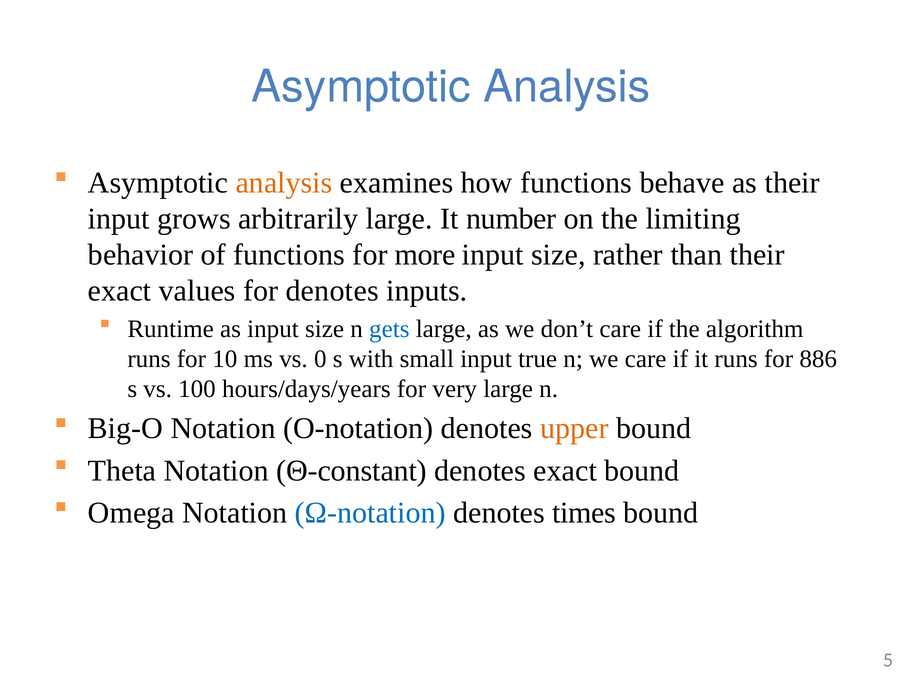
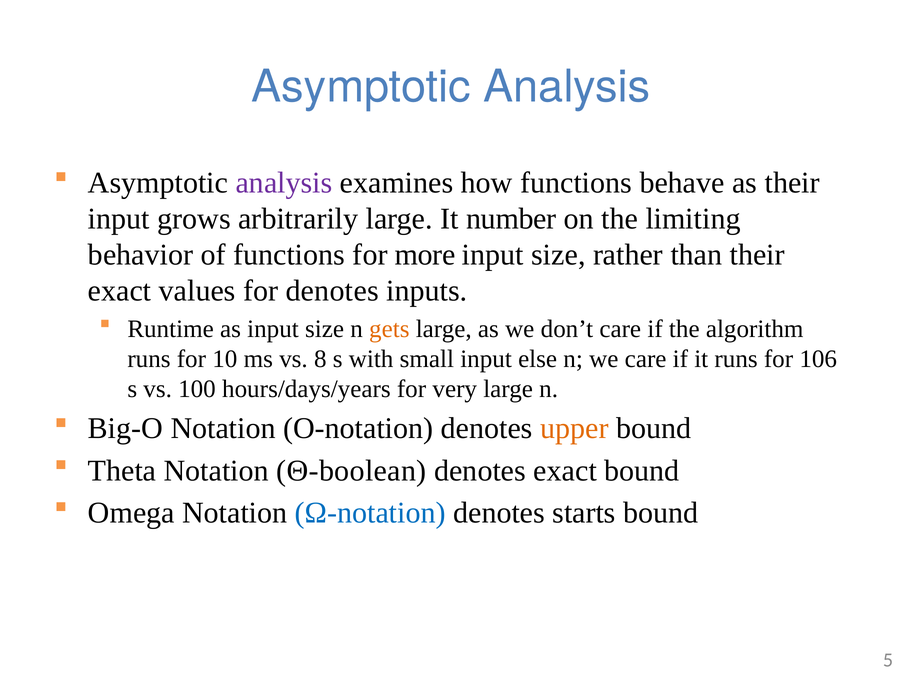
analysis at (284, 183) colour: orange -> purple
gets colour: blue -> orange
0: 0 -> 8
true: true -> else
886: 886 -> 106
Θ-constant: Θ-constant -> Θ-boolean
times: times -> starts
